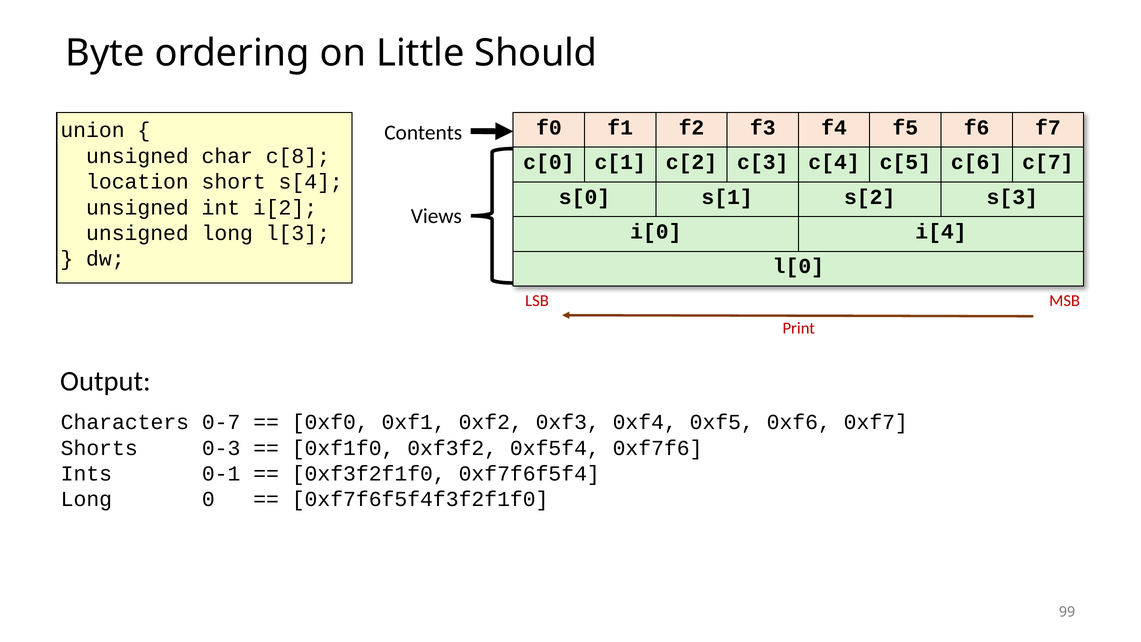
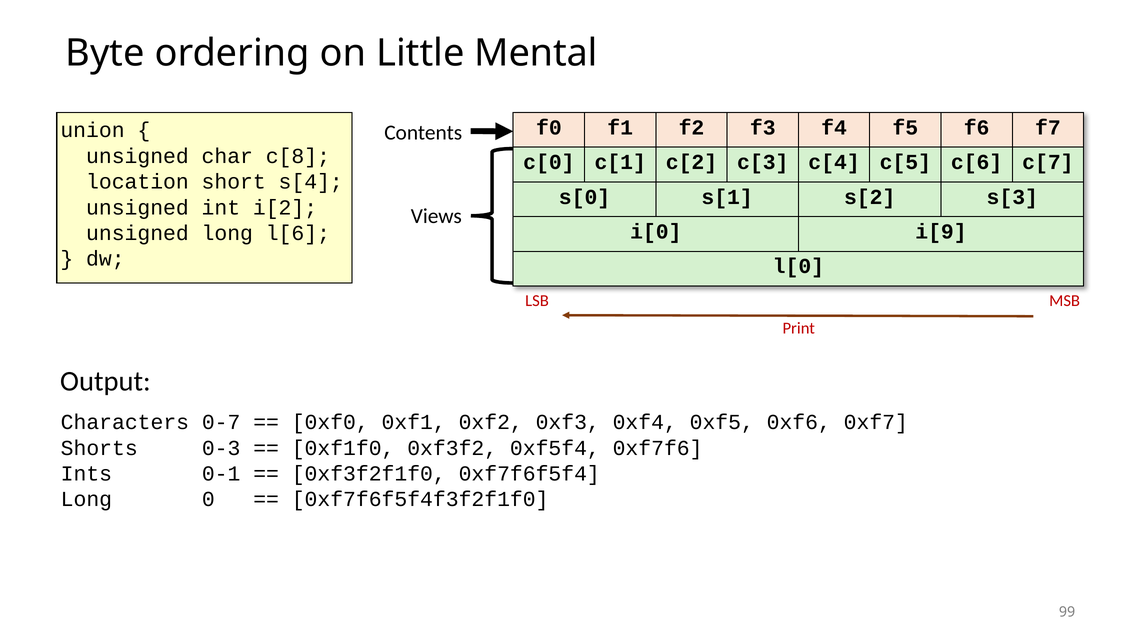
Should: Should -> Mental
i[4: i[4 -> i[9
l[3: l[3 -> l[6
